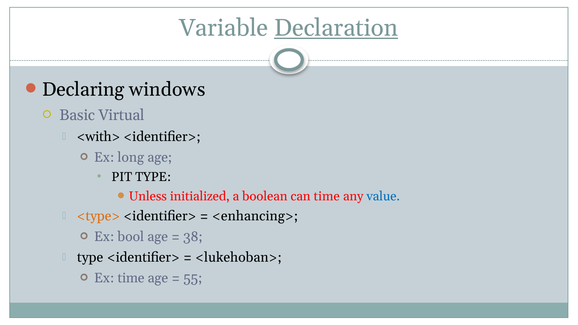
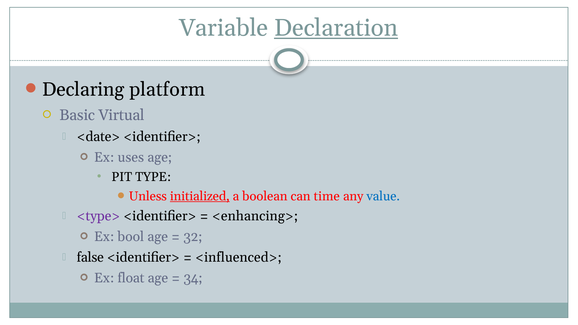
windows: windows -> platform
<with>: <with> -> <date>
long: long -> uses
initialized underline: none -> present
<type> colour: orange -> purple
38: 38 -> 32
type at (90, 257): type -> false
<lukehoban>: <lukehoban> -> <influenced>
Ex time: time -> float
55: 55 -> 34
